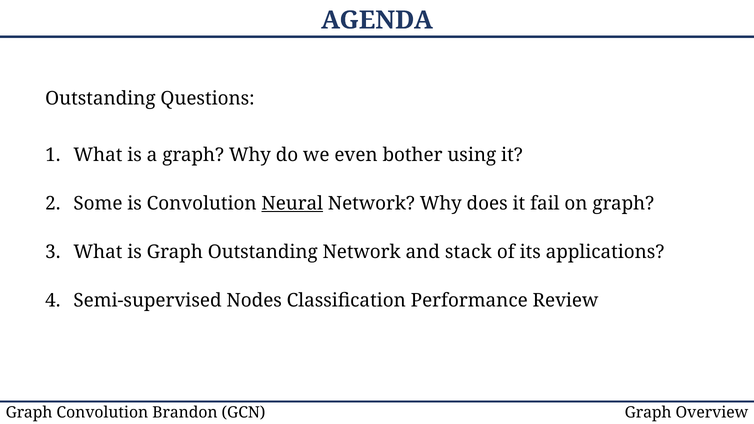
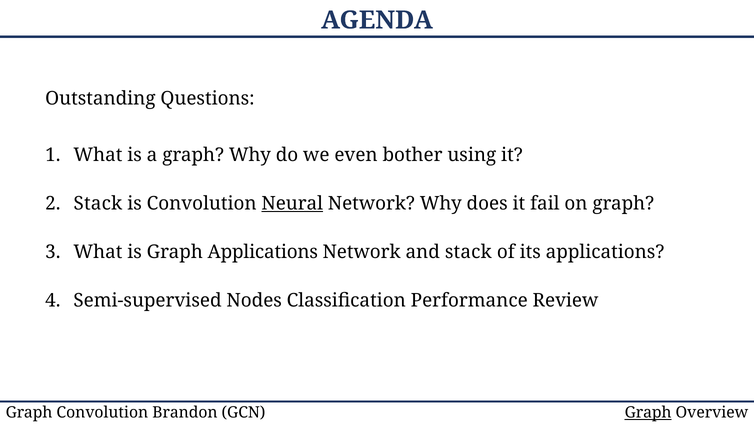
Some at (98, 204): Some -> Stack
Graph Outstanding: Outstanding -> Applications
Graph at (648, 413) underline: none -> present
